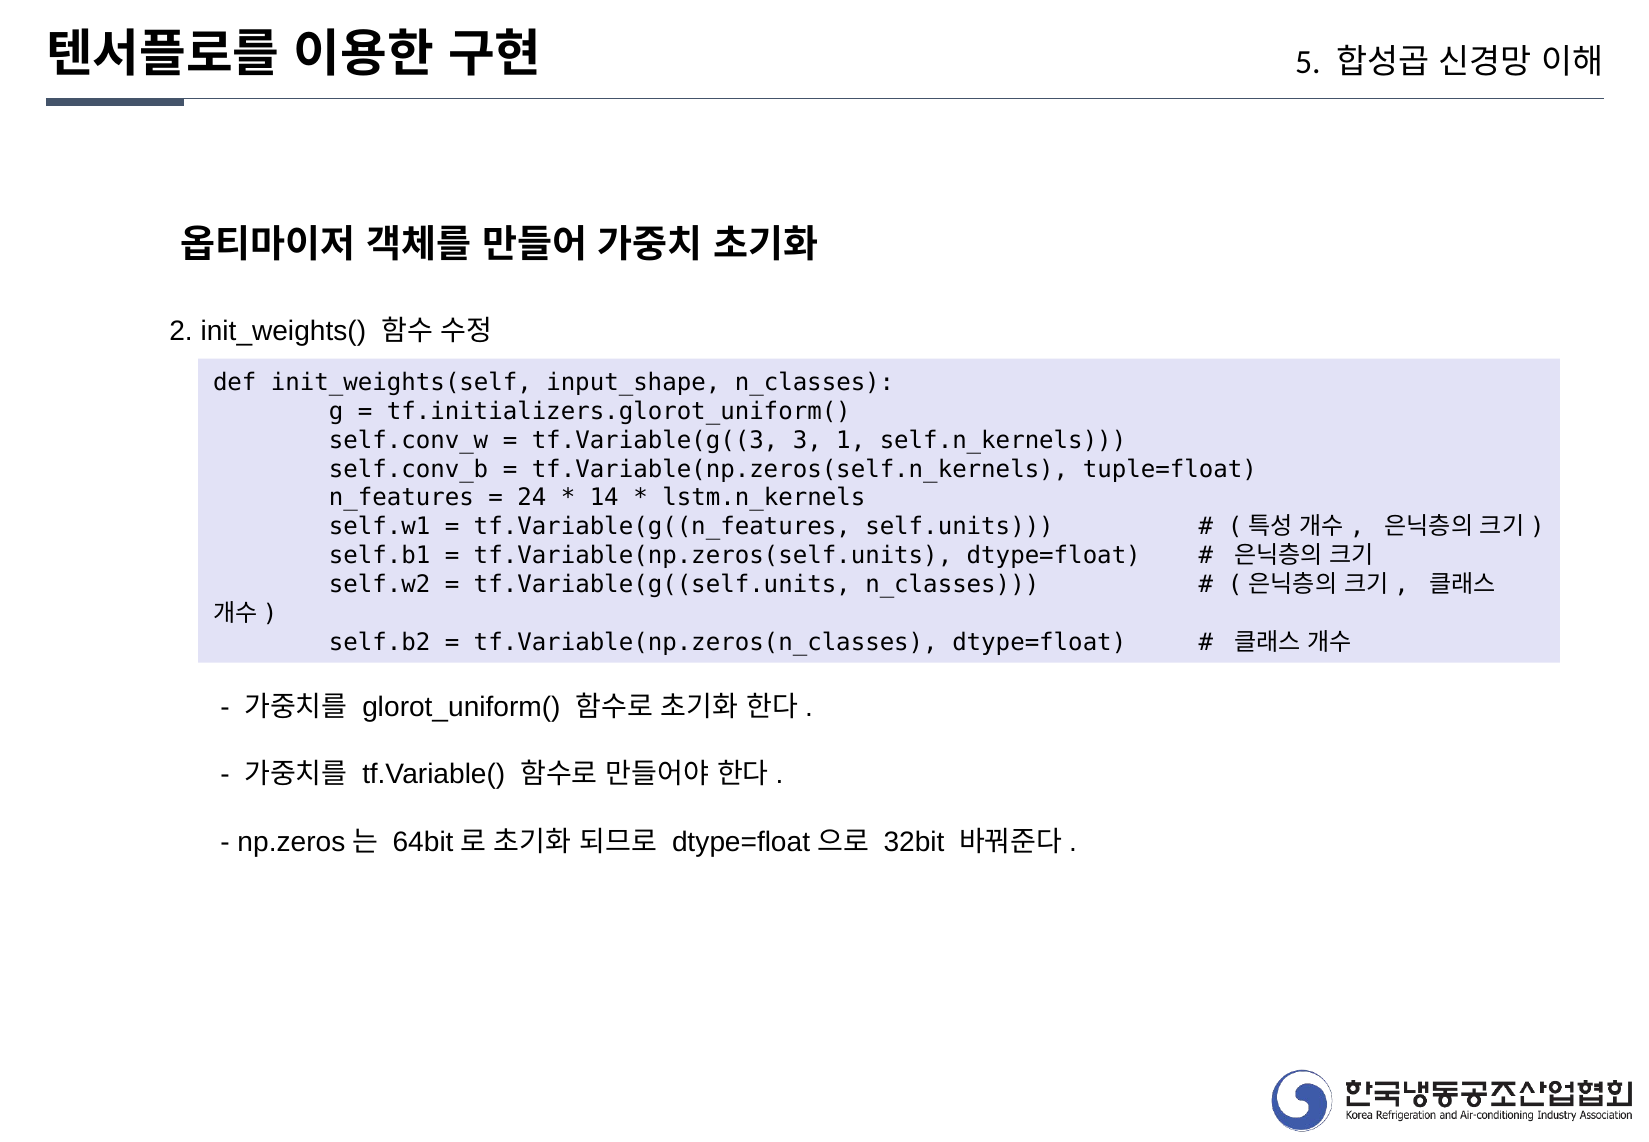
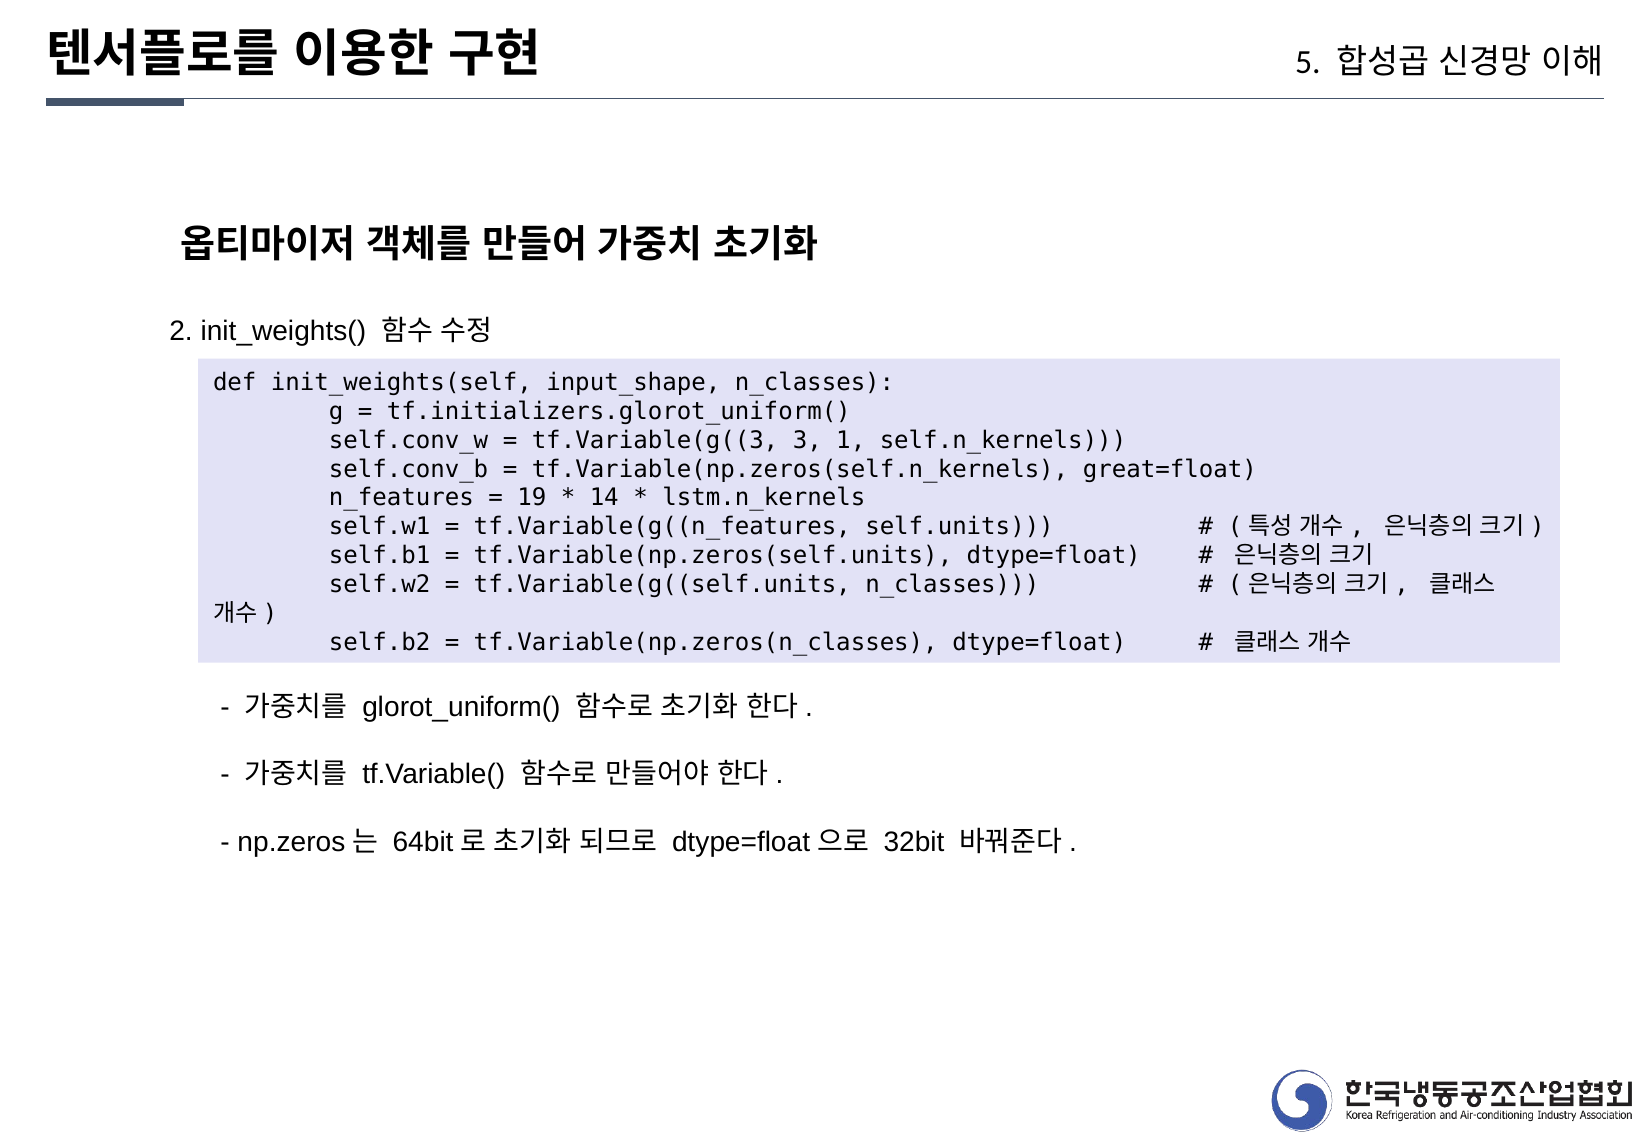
tuple=float: tuple=float -> great=float
24: 24 -> 19
